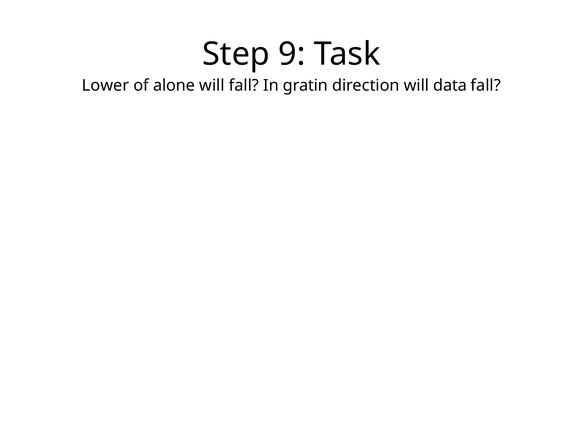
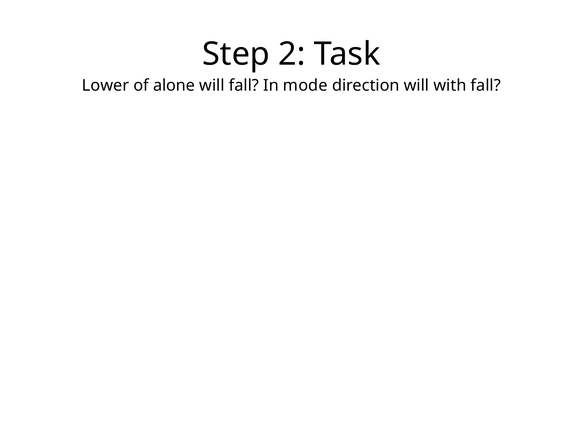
9: 9 -> 2
gratin: gratin -> mode
data: data -> with
